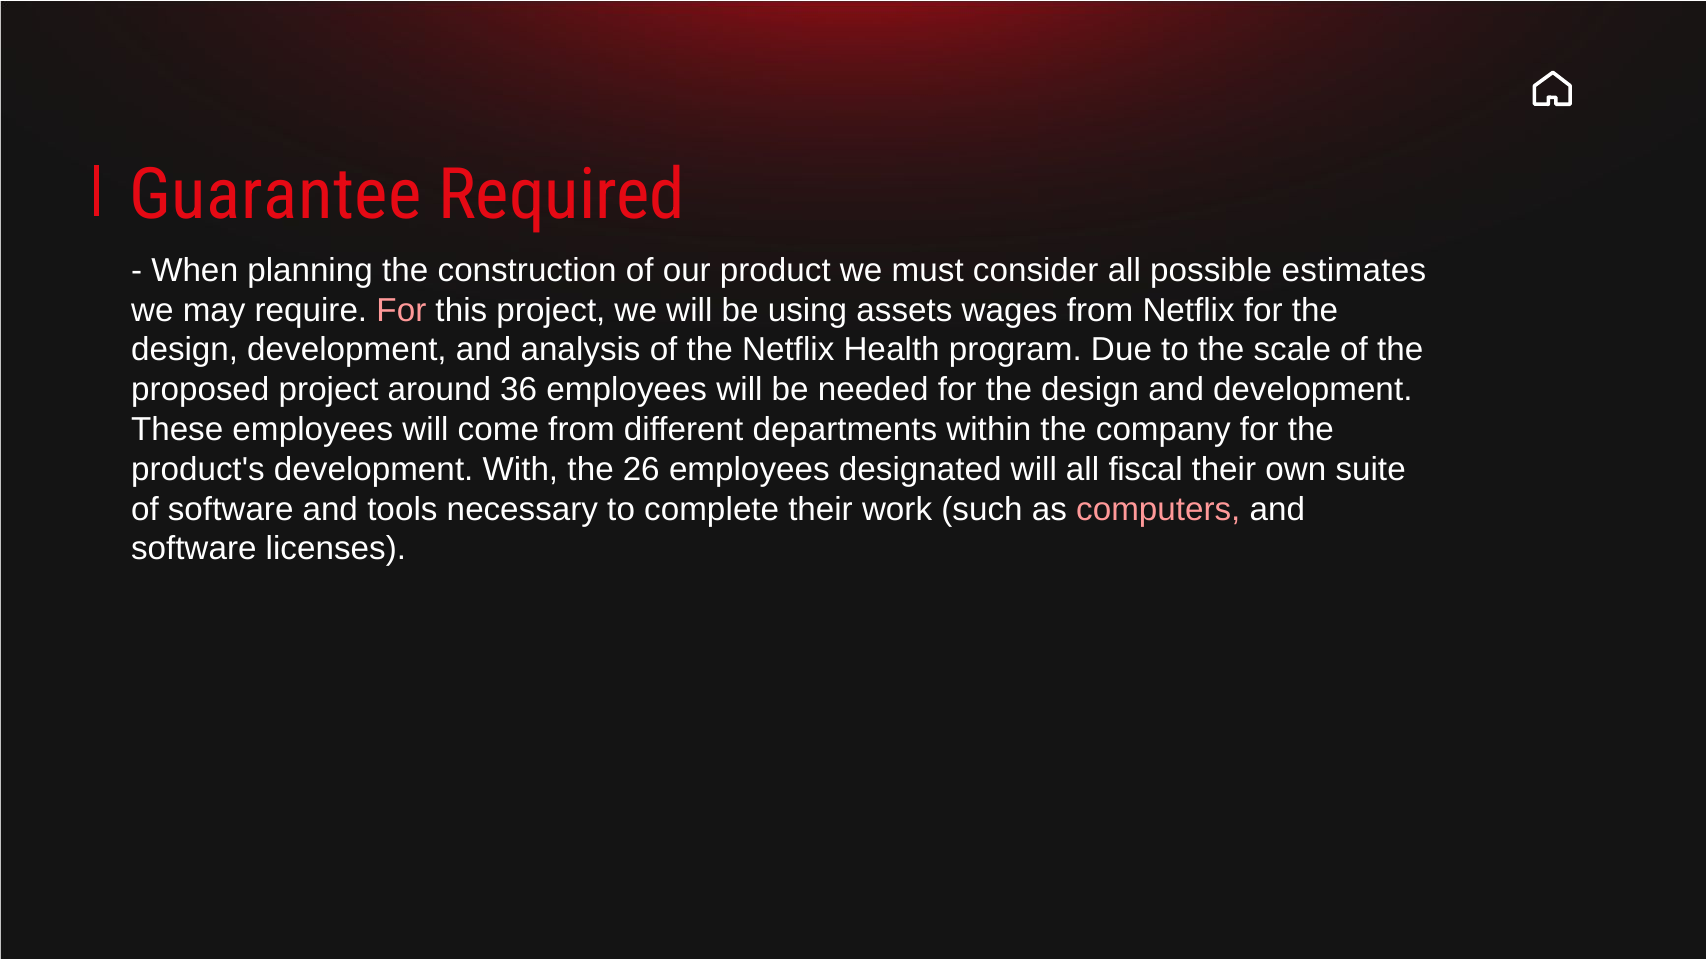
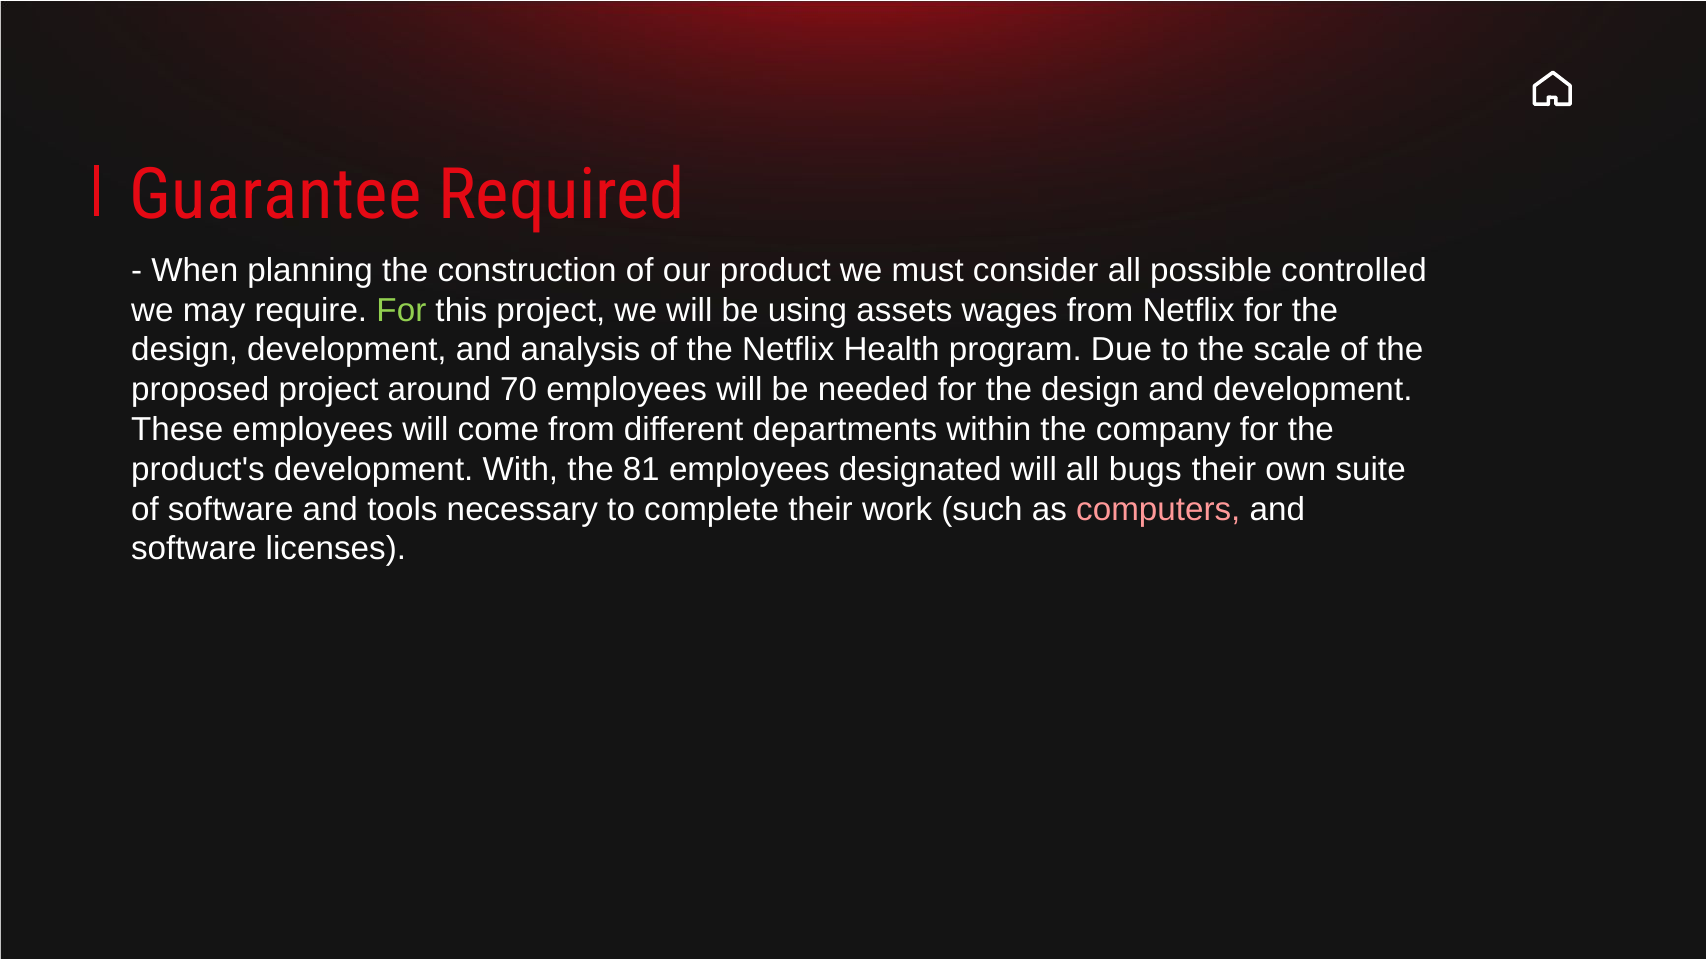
estimates: estimates -> controlled
For at (401, 310) colour: pink -> light green
36: 36 -> 70
26: 26 -> 81
fiscal: fiscal -> bugs
